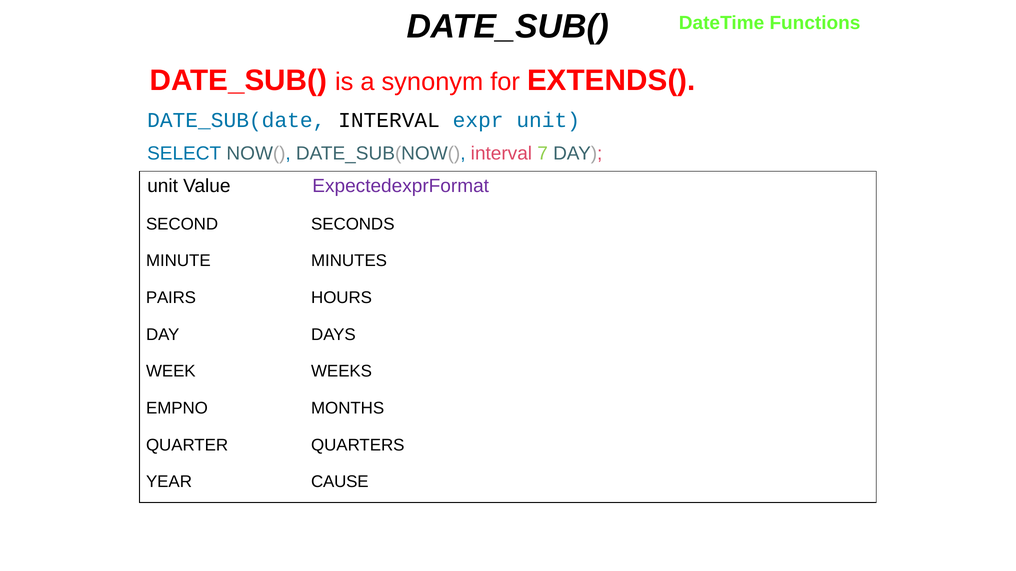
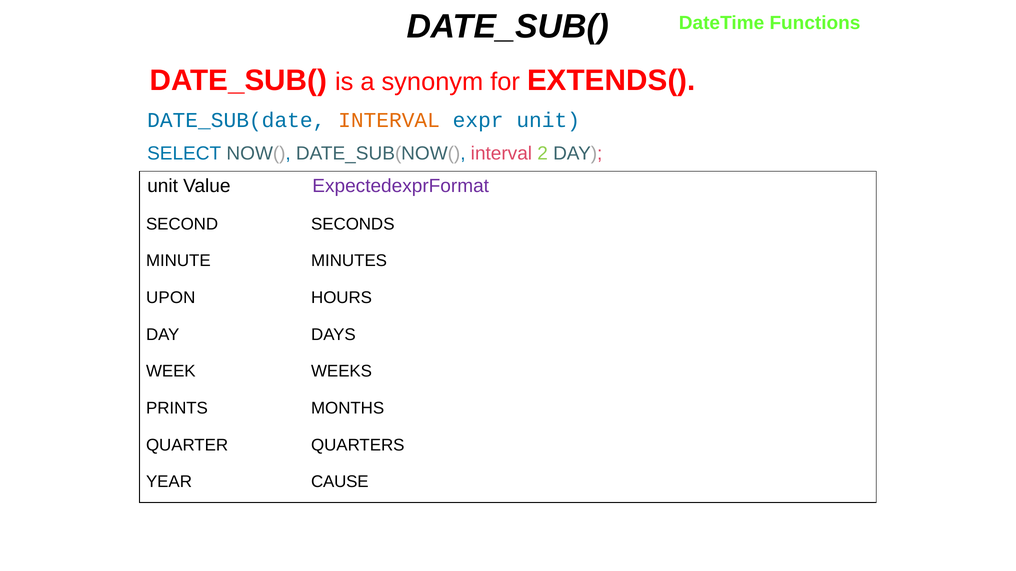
INTERVAL at (389, 121) colour: black -> orange
7: 7 -> 2
PAIRS: PAIRS -> UPON
EMPNO: EMPNO -> PRINTS
